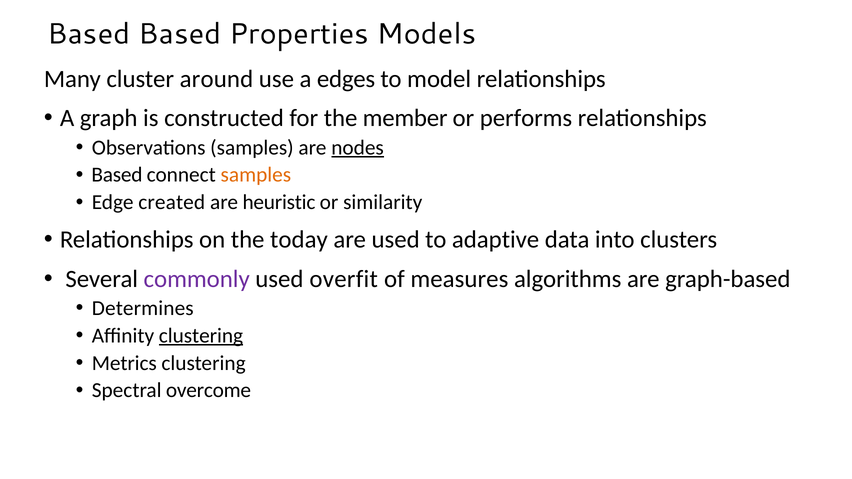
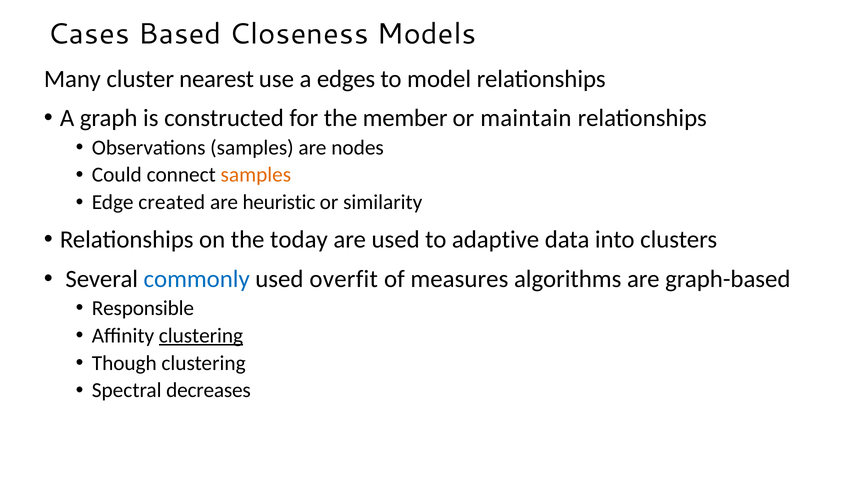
Based at (89, 34): Based -> Cases
Properties: Properties -> Closeness
around: around -> nearest
performs: performs -> maintain
nodes underline: present -> none
Based at (117, 175): Based -> Could
commonly colour: purple -> blue
Determines: Determines -> Responsible
Metrics: Metrics -> Though
overcome: overcome -> decreases
